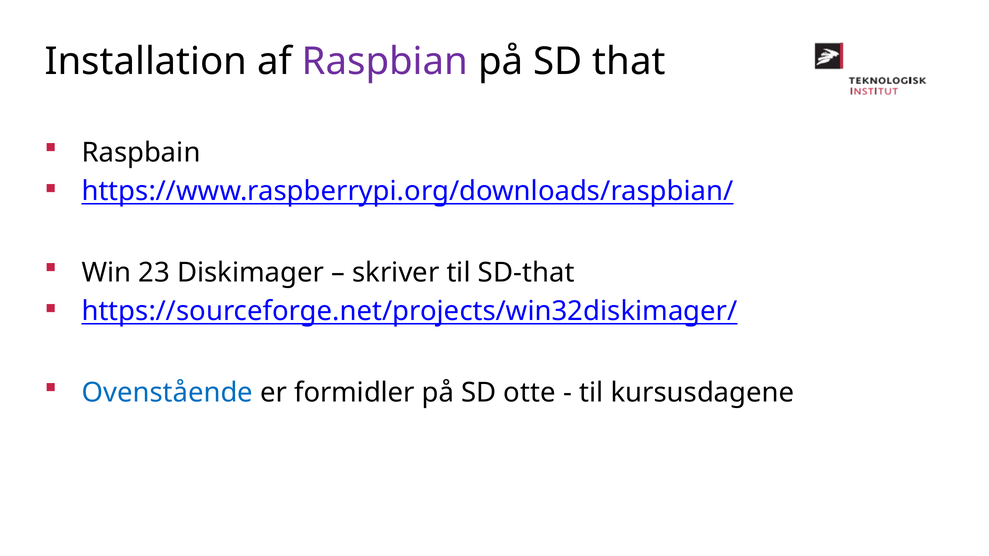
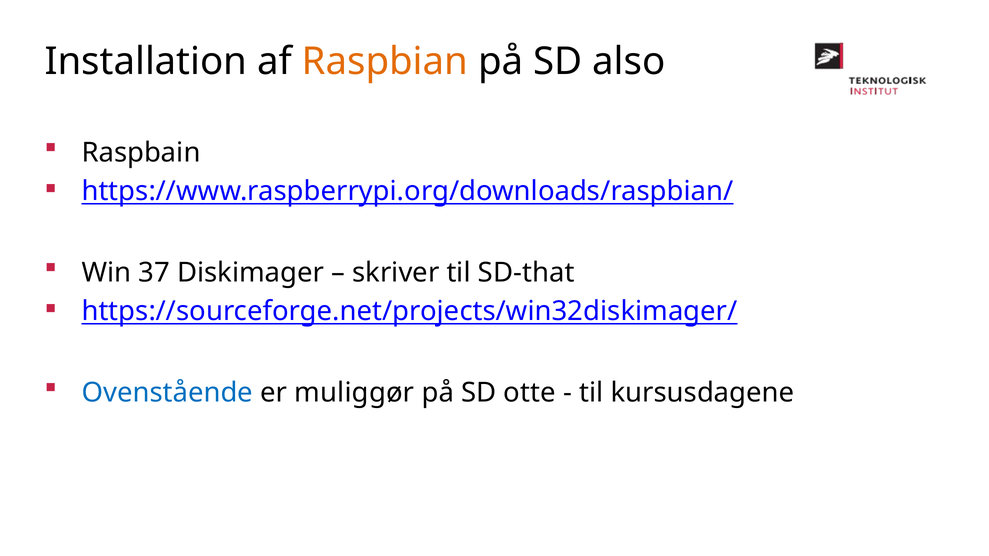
Raspbian colour: purple -> orange
that: that -> also
23: 23 -> 37
formidler: formidler -> muliggør
